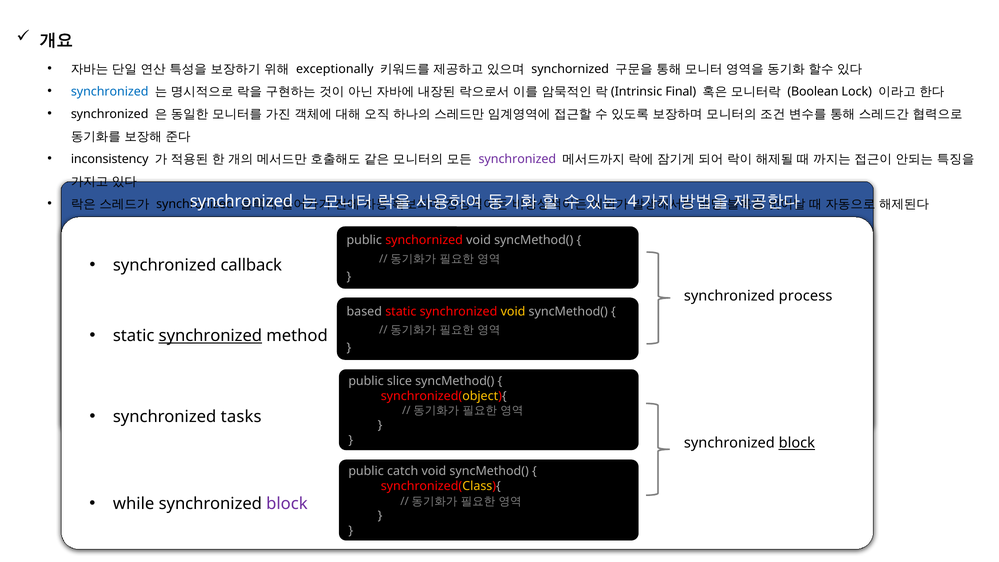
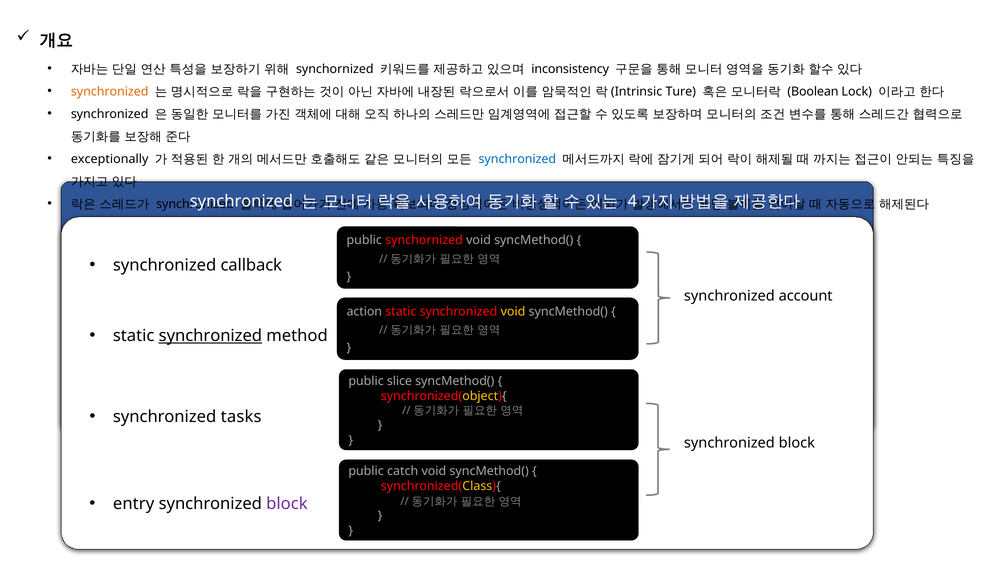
exceptionally at (335, 69): exceptionally -> synchornized
synchornized at (570, 69): synchornized -> inconsistency
synchronized at (110, 91) colour: blue -> orange
Final: Final -> Ture
inconsistency: inconsistency -> exceptionally
synchronized at (517, 159) colour: purple -> blue
process: process -> account
based: based -> action
block at (797, 443) underline: present -> none
while: while -> entry
